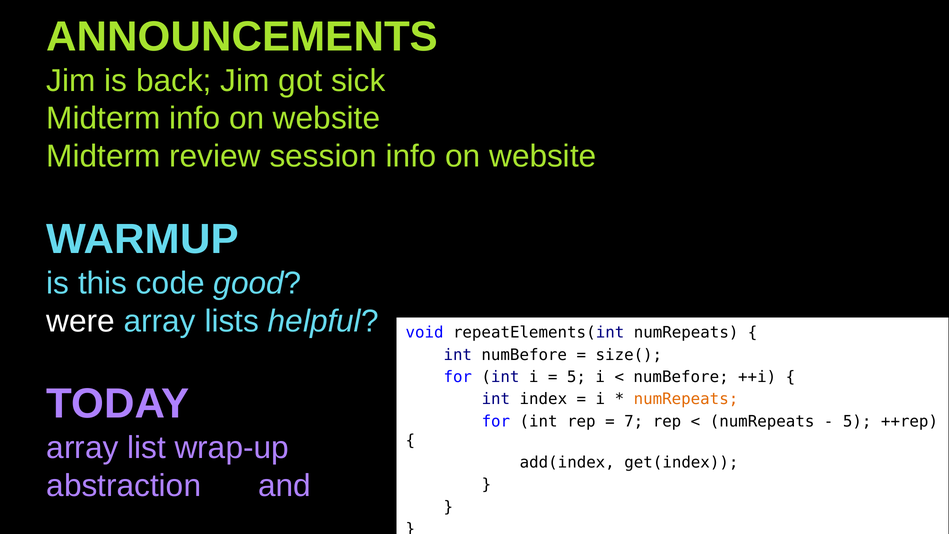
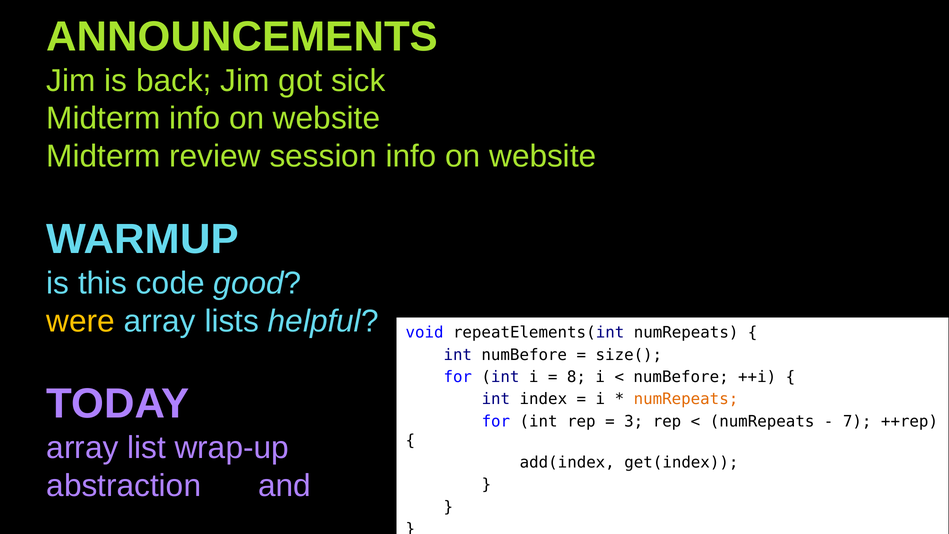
were colour: white -> yellow
5 at (576, 377): 5 -> 8
7: 7 -> 3
5 at (857, 421): 5 -> 7
